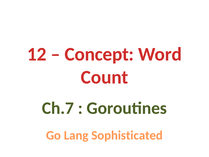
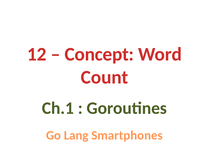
Ch.7: Ch.7 -> Ch.1
Sophisticated: Sophisticated -> Smartphones
